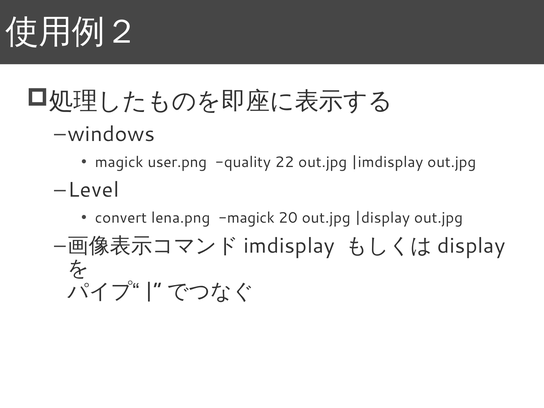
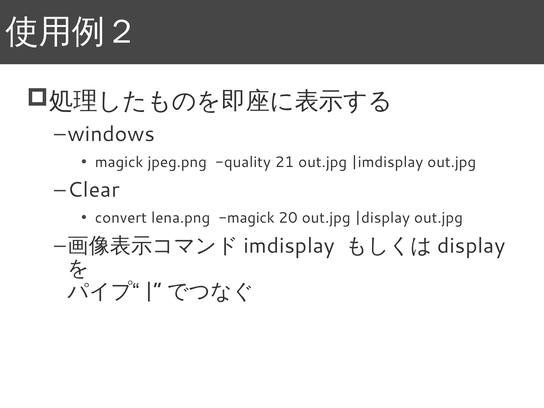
user.png: user.png -> jpeg.png
22: 22 -> 21
Level: Level -> Clear
